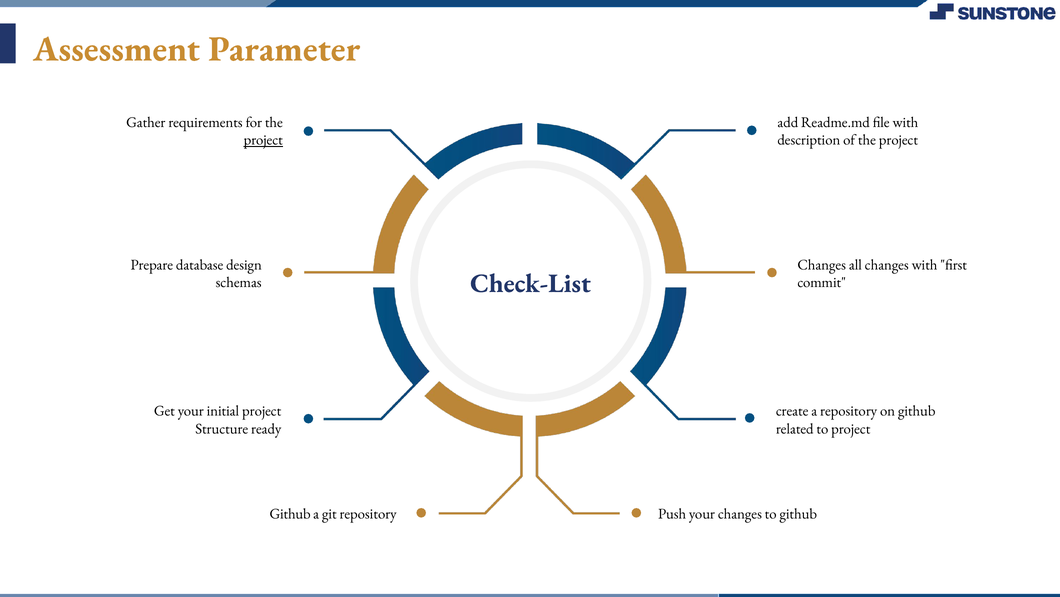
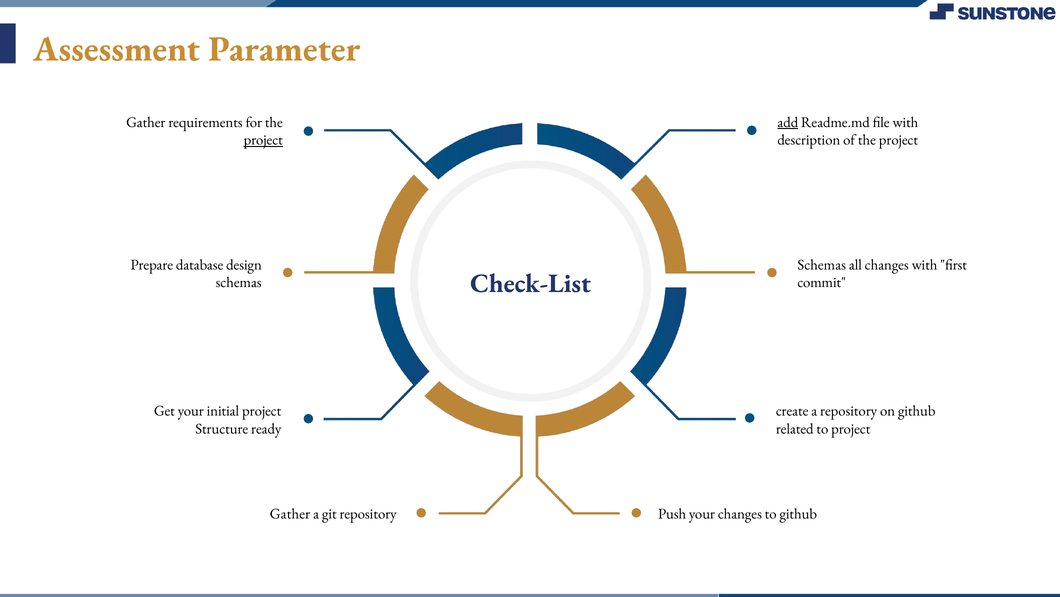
add underline: none -> present
Changes at (822, 264): Changes -> Schemas
Github at (290, 513): Github -> Gather
